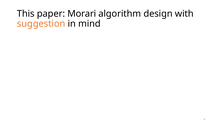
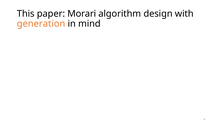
suggestion: suggestion -> generation
